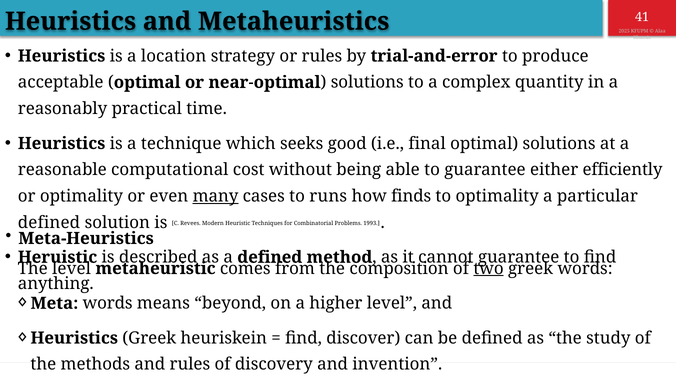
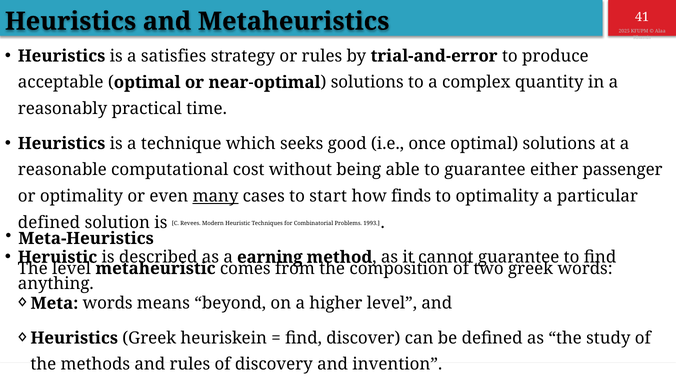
location: location -> satisfies
final: final -> once
efficiently: efficiently -> passenger
runs: runs -> start
a defined: defined -> earning
two underline: present -> none
